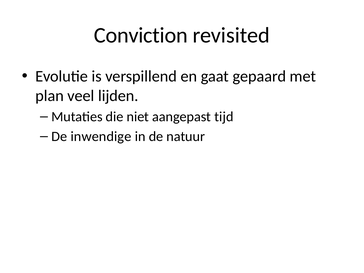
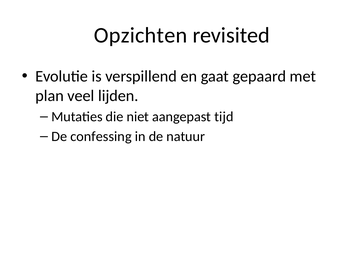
Conviction: Conviction -> Opzichten
inwendige: inwendige -> confessing
